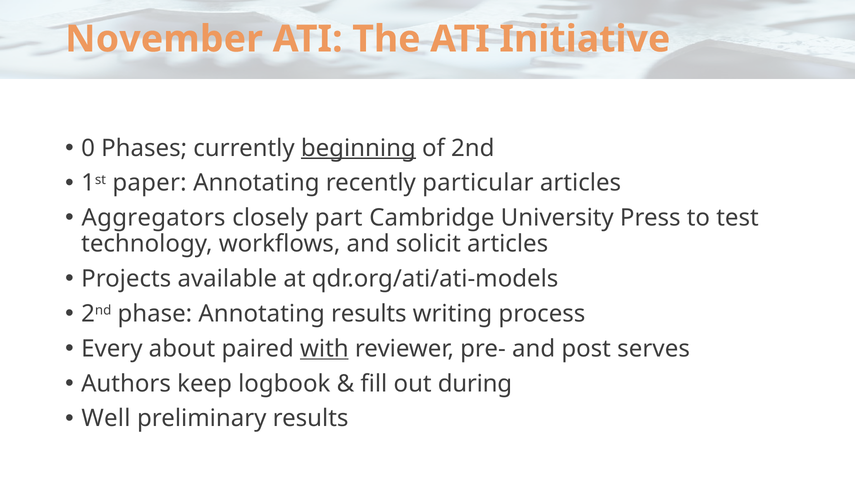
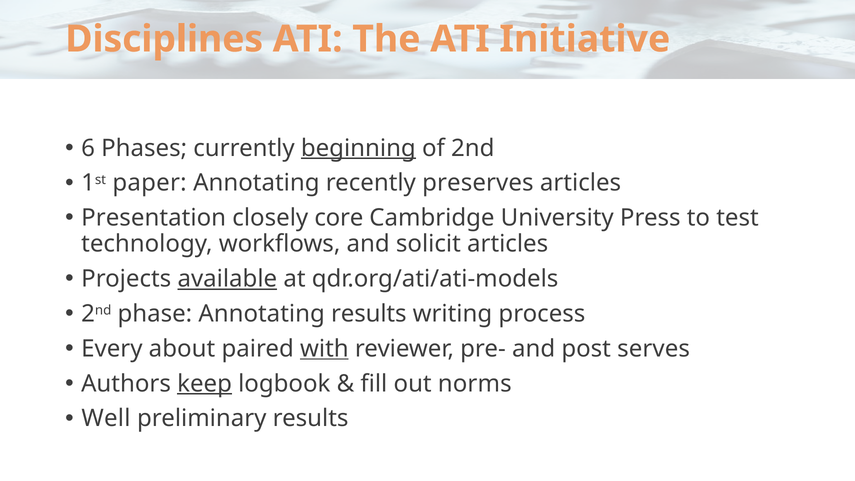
November: November -> Disciplines
0: 0 -> 6
particular: particular -> preserves
Aggregators: Aggregators -> Presentation
part: part -> core
available underline: none -> present
keep underline: none -> present
during: during -> norms
